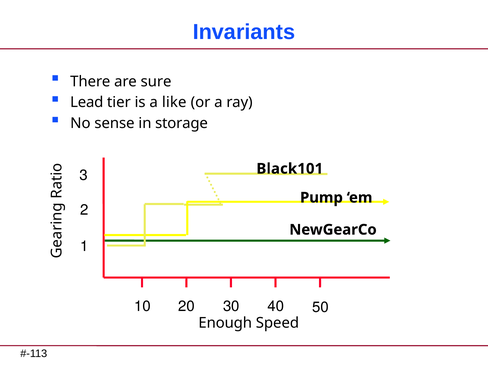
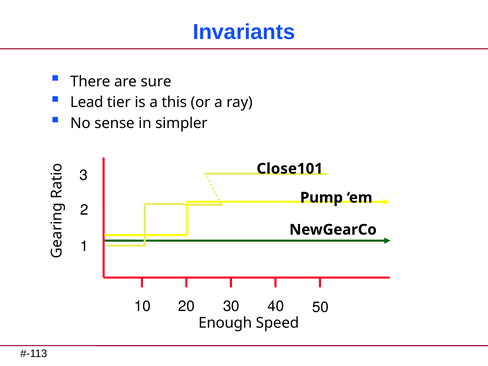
like: like -> this
storage: storage -> simpler
Black101: Black101 -> Close101
